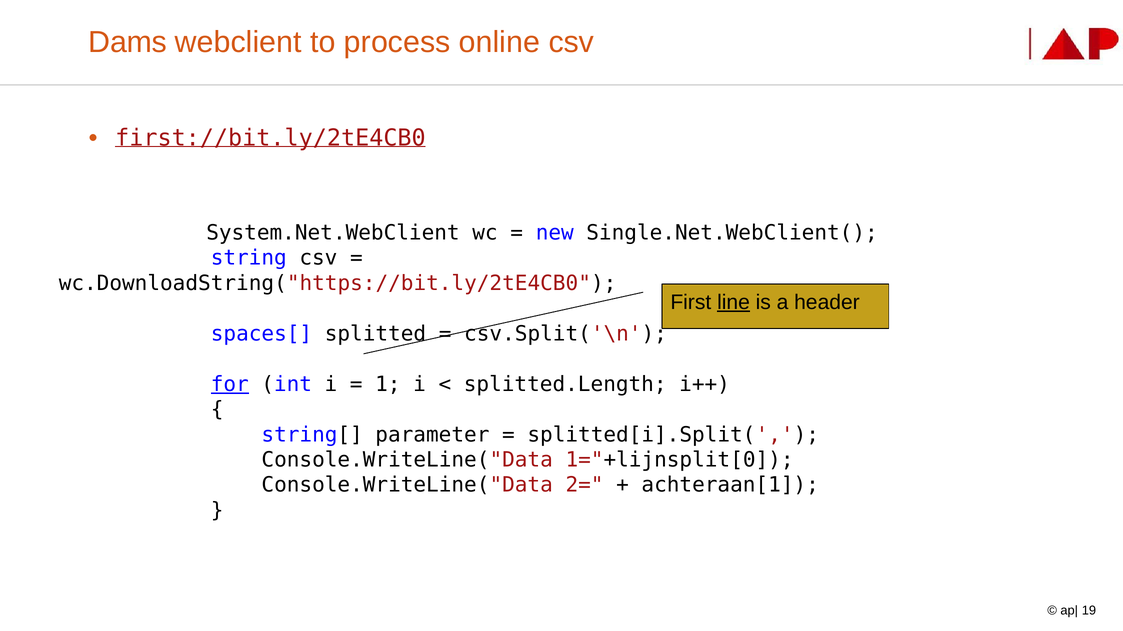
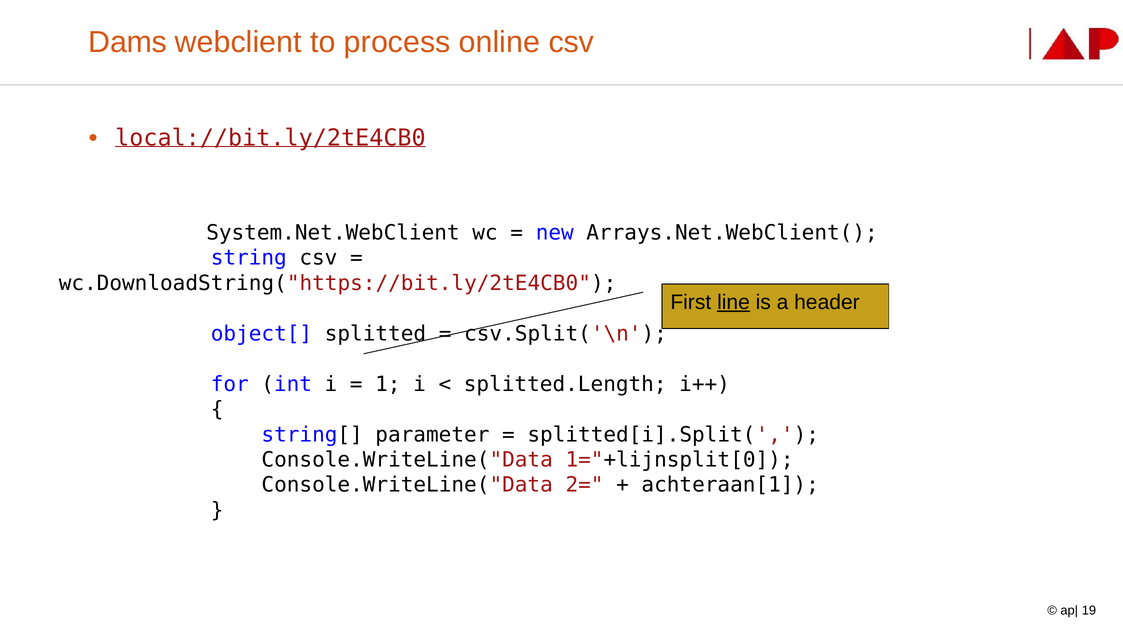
first://bit.ly/2tE4CB0: first://bit.ly/2tE4CB0 -> local://bit.ly/2tE4CB0
Single.Net.WebClient(: Single.Net.WebClient( -> Arrays.Net.WebClient(
spaces[: spaces[ -> object[
for underline: present -> none
